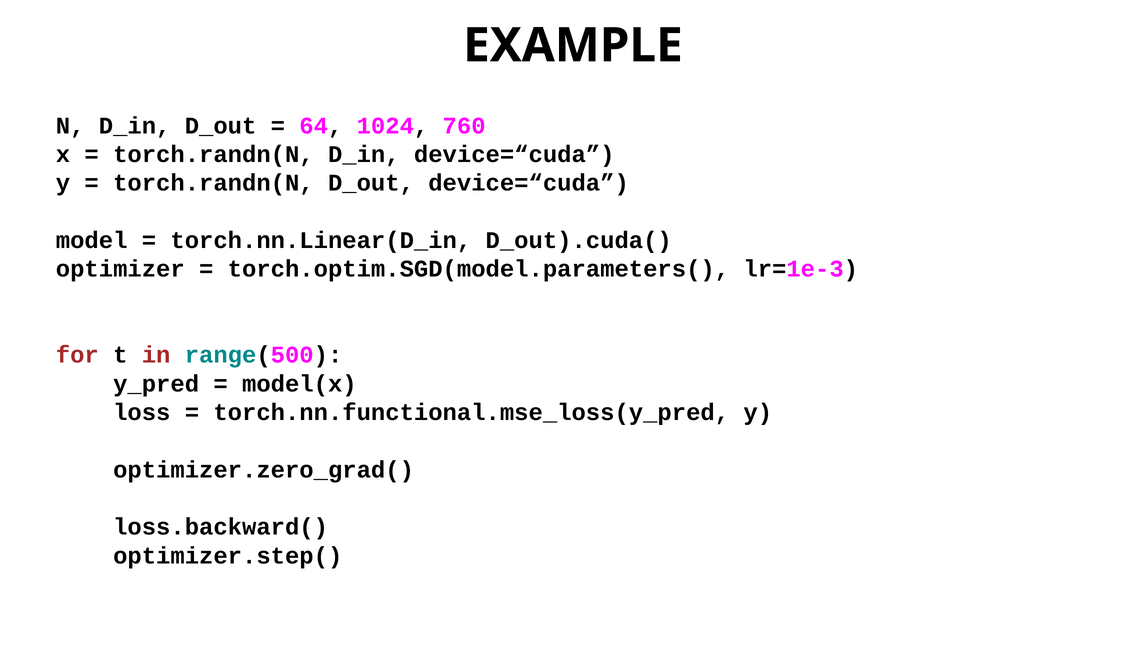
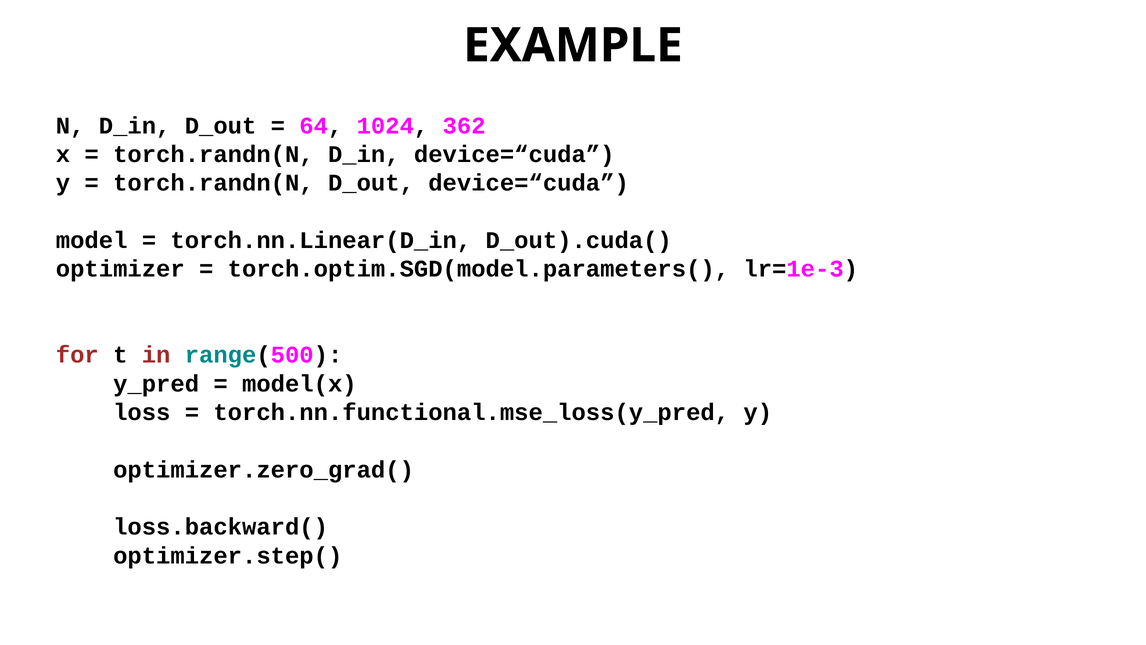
760: 760 -> 362
